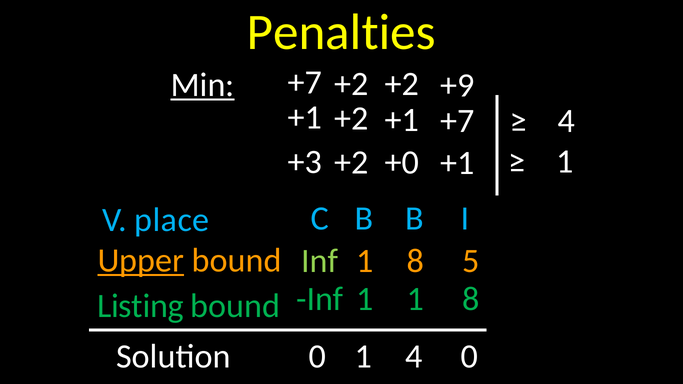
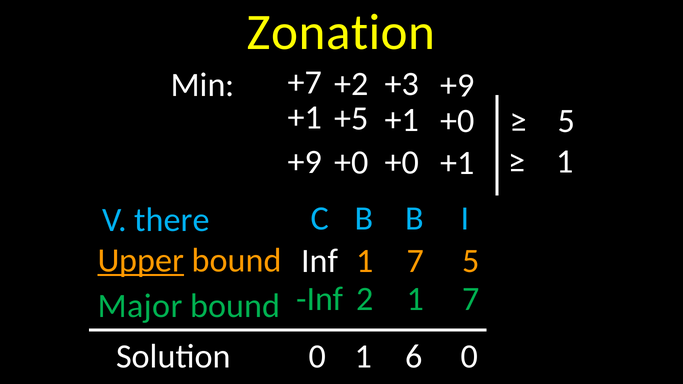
Penalties: Penalties -> Zonation
+2 at (402, 84): +2 -> +3
Min underline: present -> none
+2 at (351, 118): +2 -> +5
+7 at (457, 121): +7 -> +0
4 at (566, 121): 4 -> 5
+3 at (305, 162): +3 -> +9
+2 at (351, 162): +2 -> +0
place: place -> there
Inf at (320, 261) colour: light green -> white
8 at (415, 261): 8 -> 7
1 at (365, 299): 1 -> 2
8 at (471, 299): 8 -> 7
Listing: Listing -> Major
1 4: 4 -> 6
